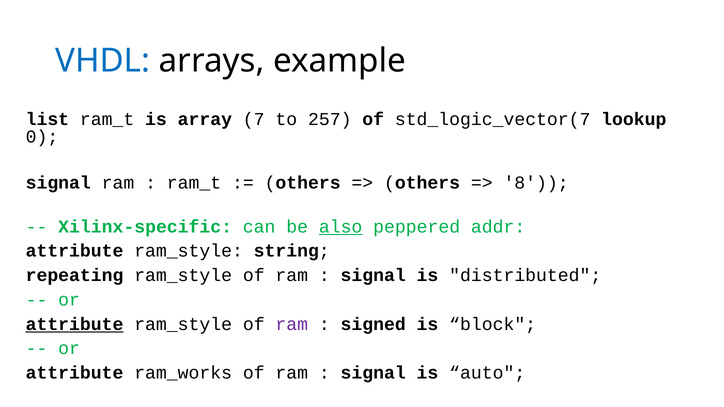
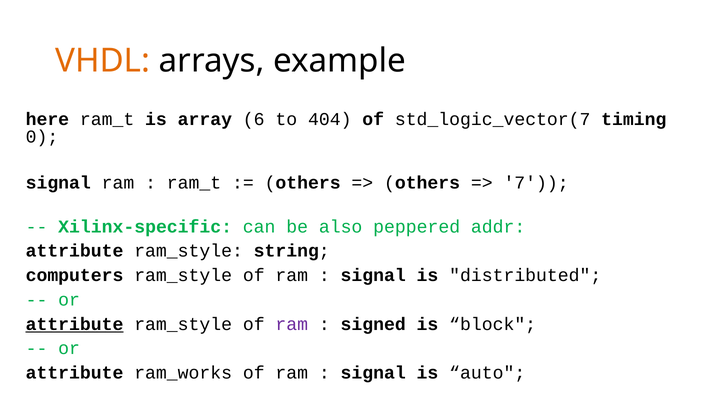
VHDL colour: blue -> orange
list: list -> here
7: 7 -> 6
257: 257 -> 404
lookup: lookup -> timing
8: 8 -> 7
also underline: present -> none
repeating: repeating -> computers
